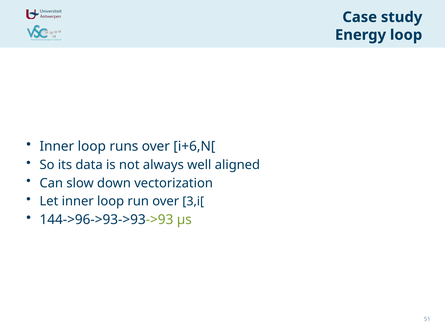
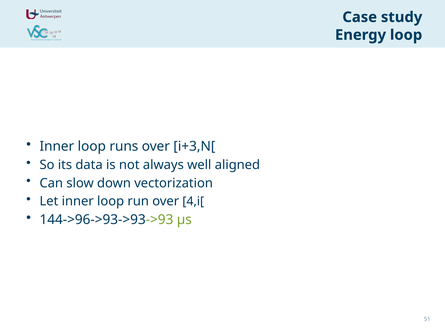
i+6,N[: i+6,N[ -> i+3,N[
3,i[: 3,i[ -> 4,i[
